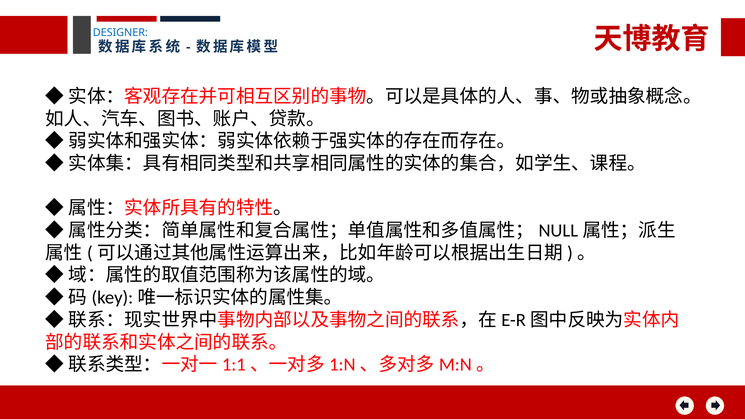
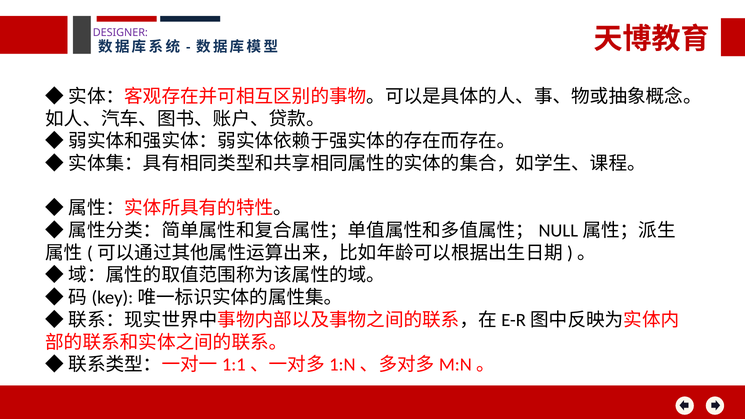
DESIGNER colour: blue -> purple
